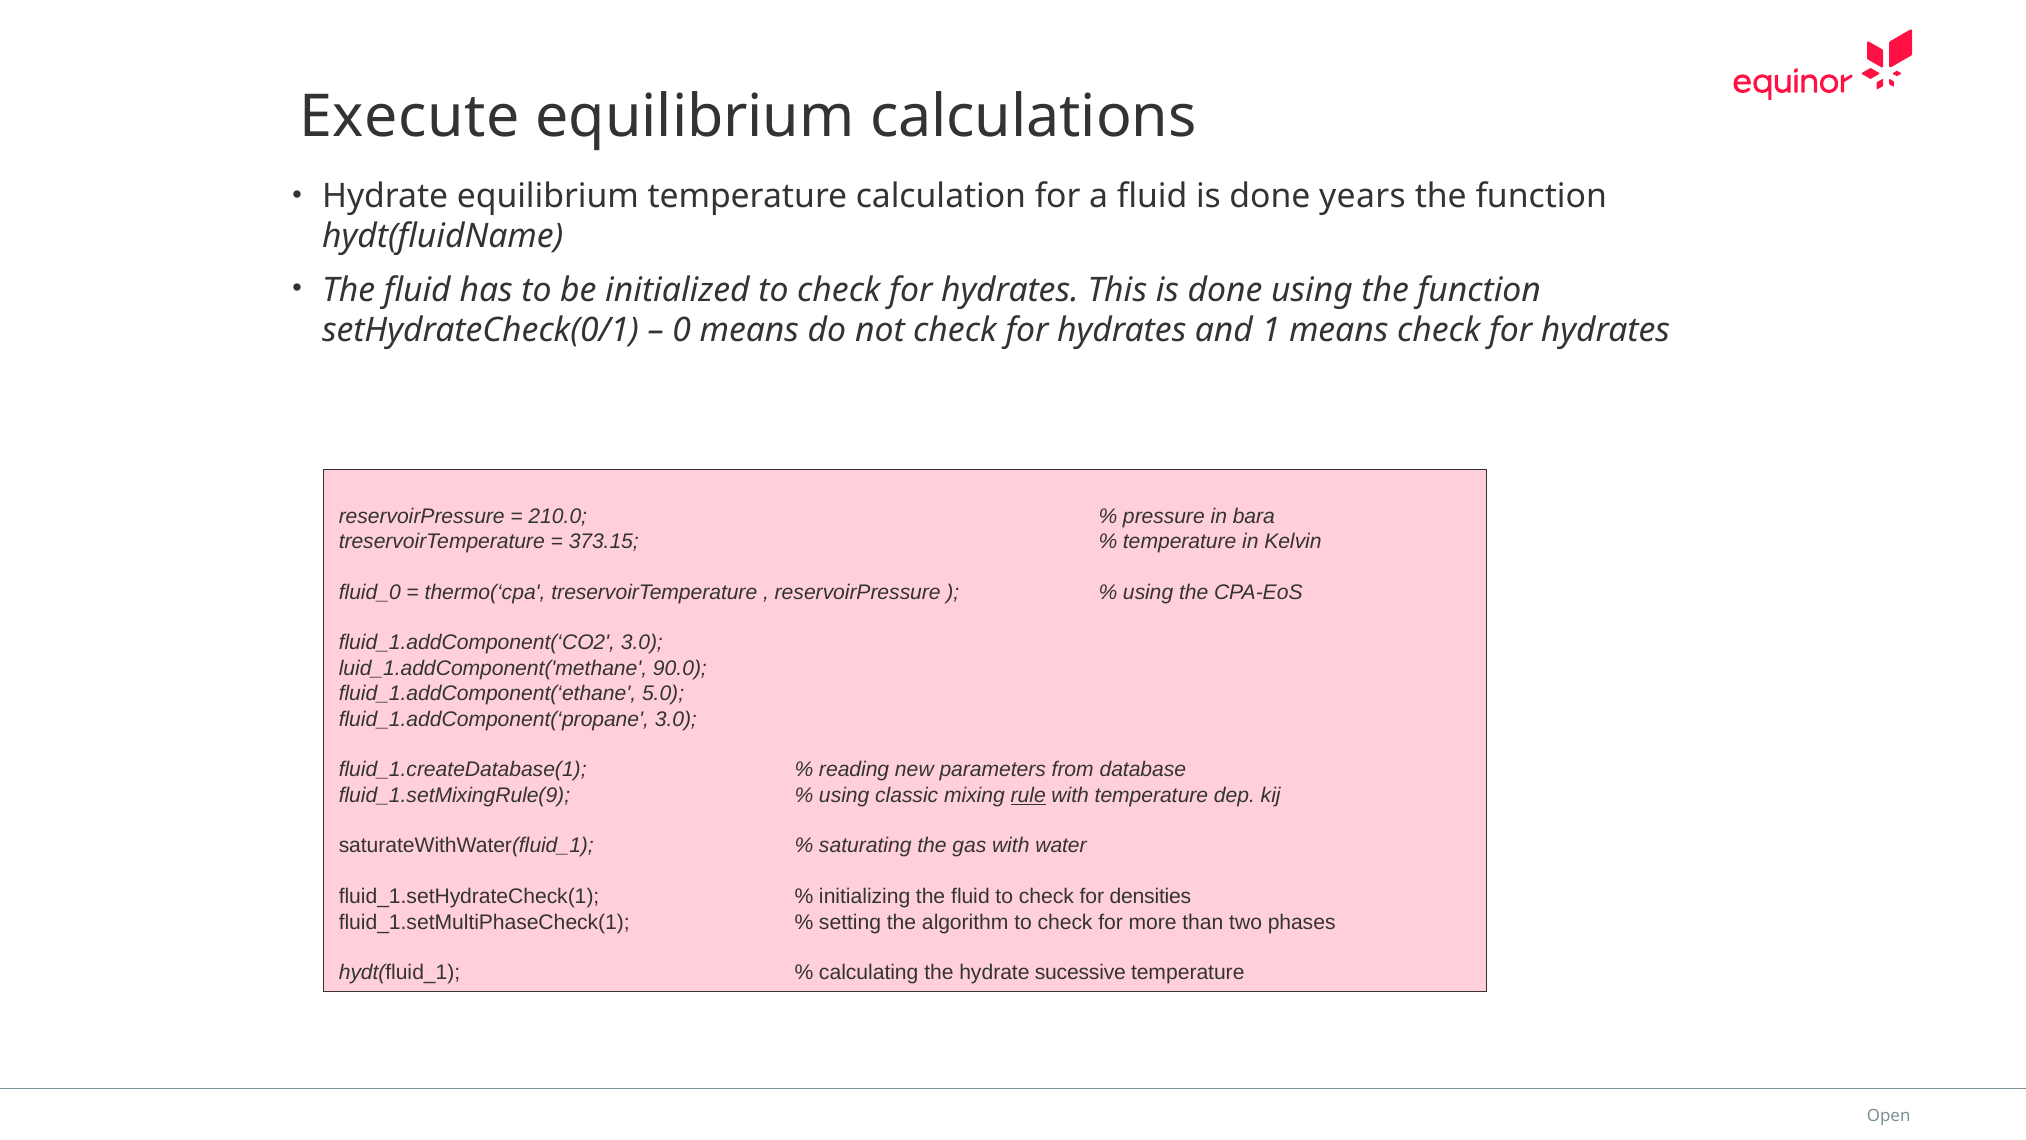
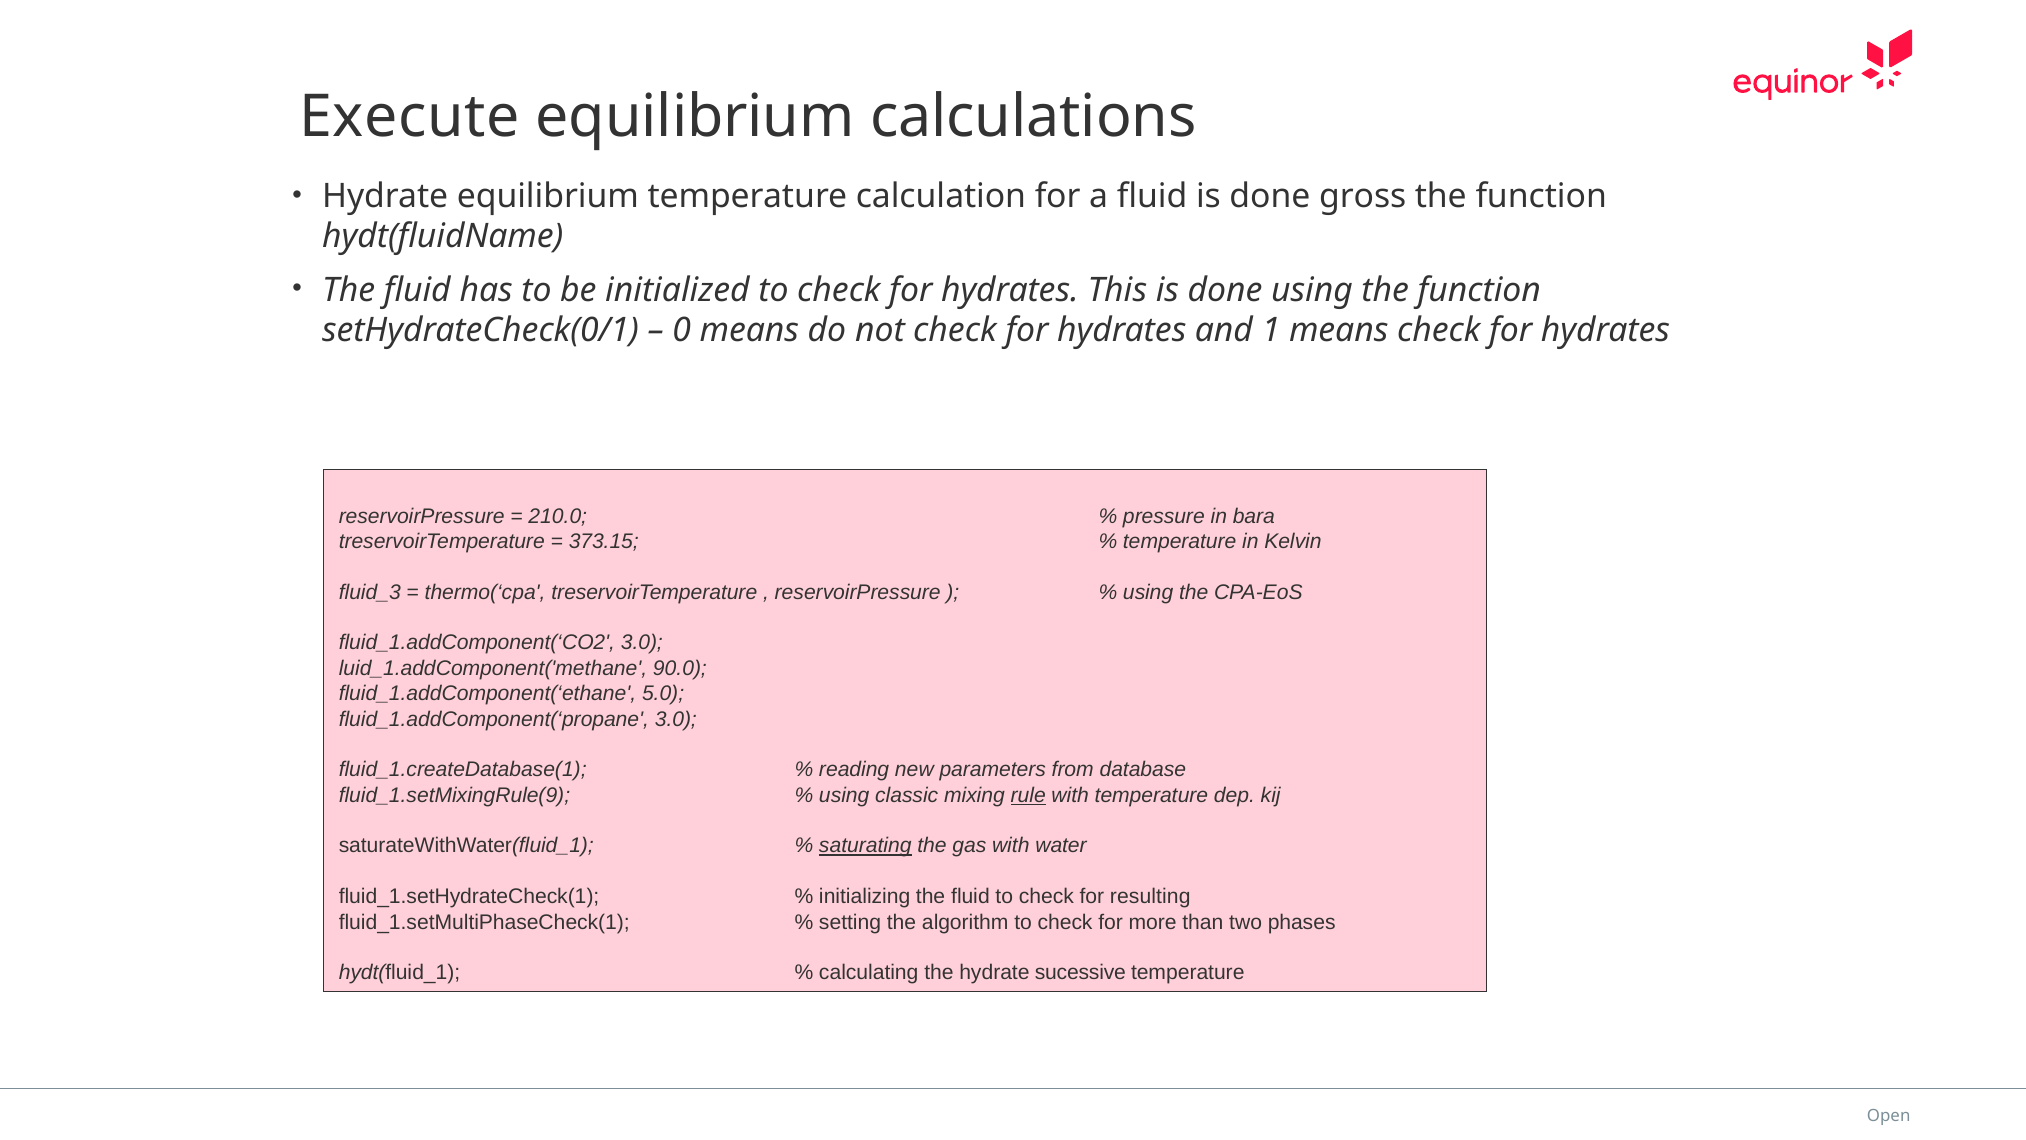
years: years -> gross
fluid_0: fluid_0 -> fluid_3
saturating underline: none -> present
densities: densities -> resulting
